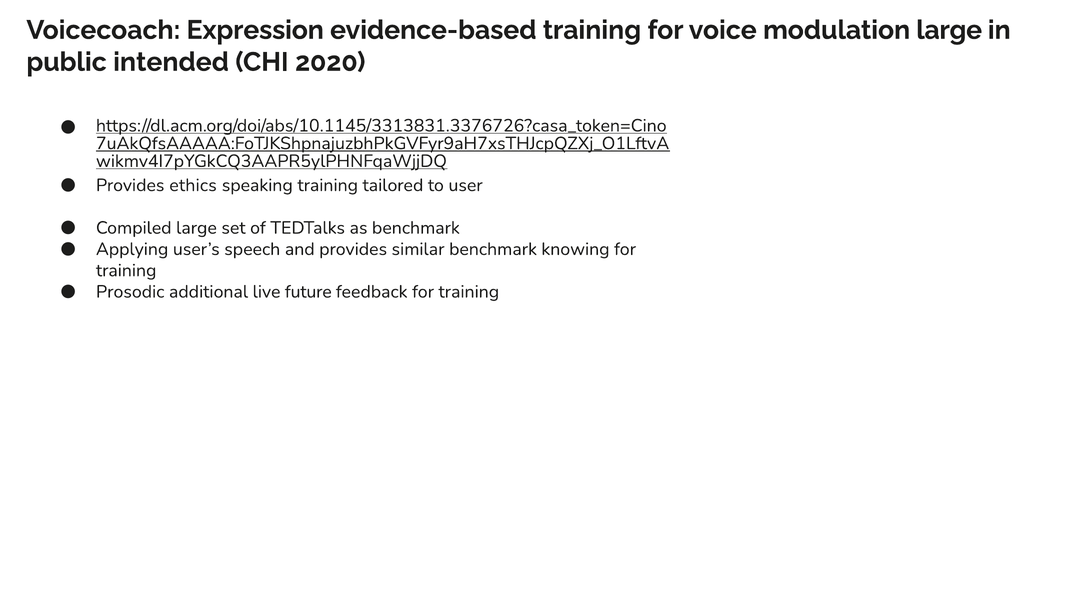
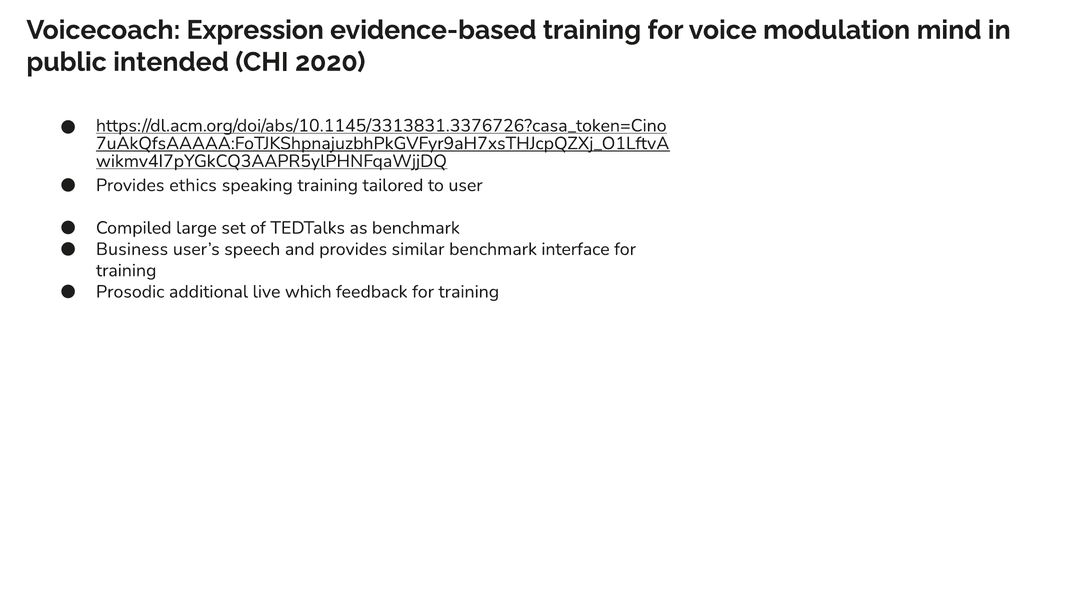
modulation large: large -> mind
Applying: Applying -> Business
knowing: knowing -> interface
future: future -> which
